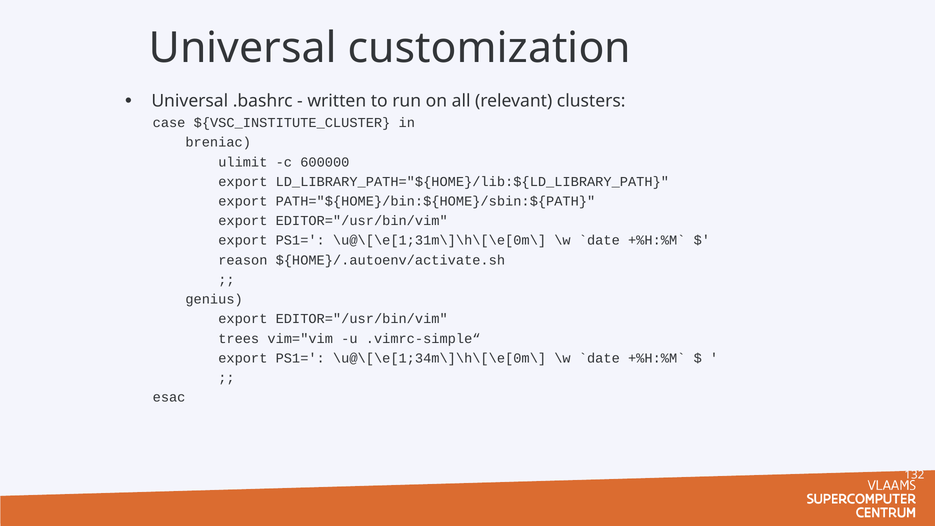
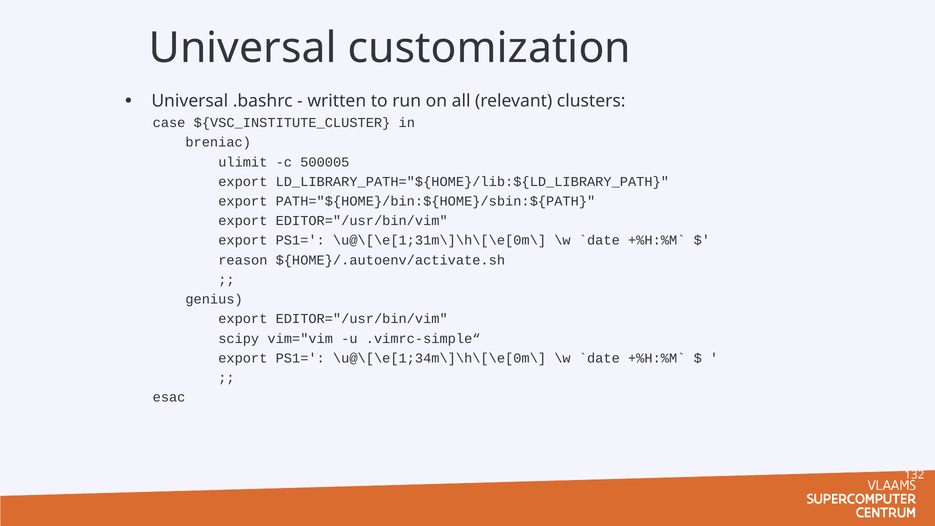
600000: 600000 -> 500005
trees: trees -> scipy
